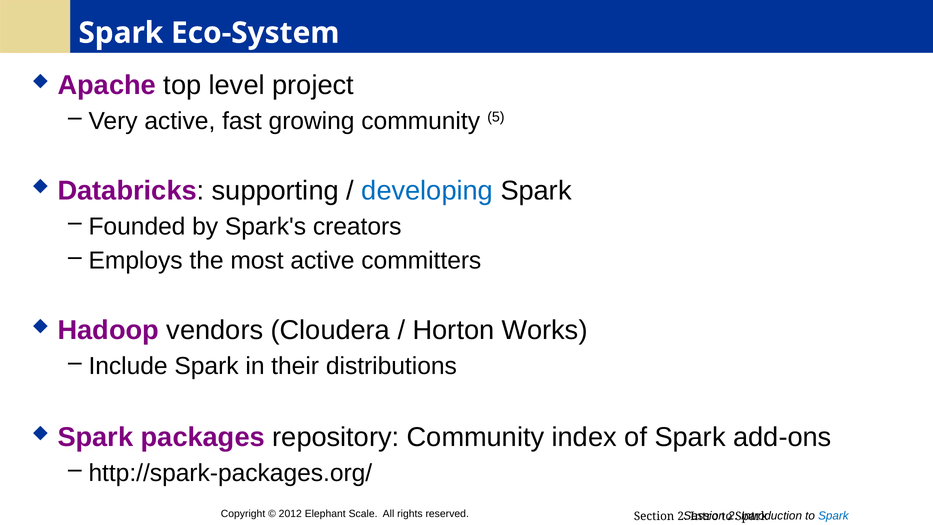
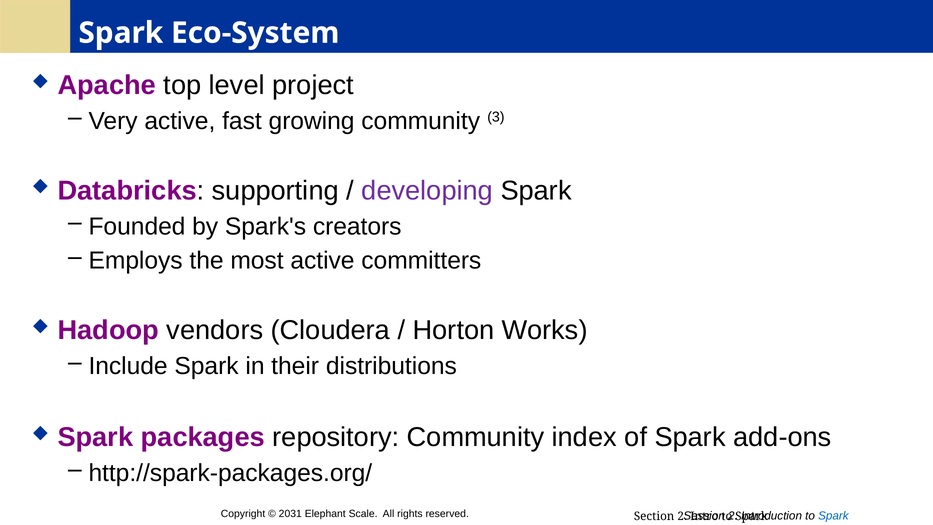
5: 5 -> 3
developing colour: blue -> purple
2012: 2012 -> 2031
